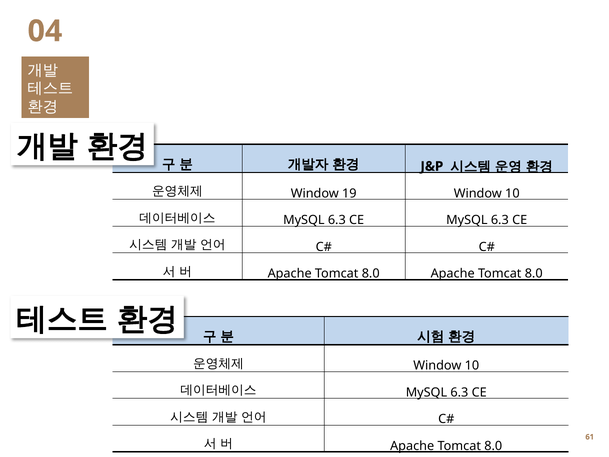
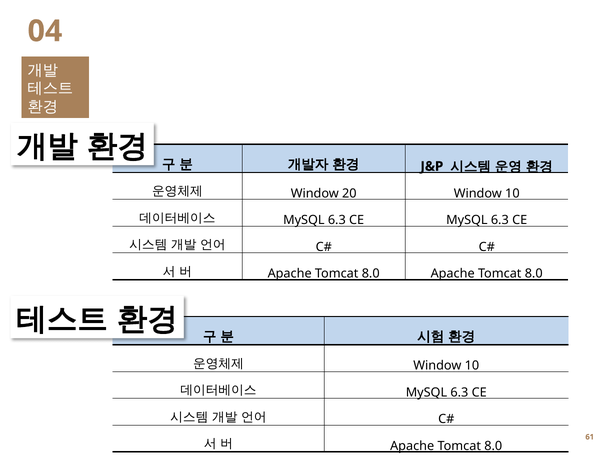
19: 19 -> 20
